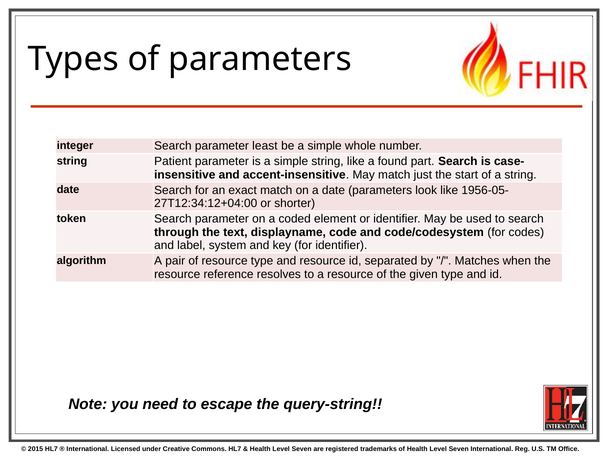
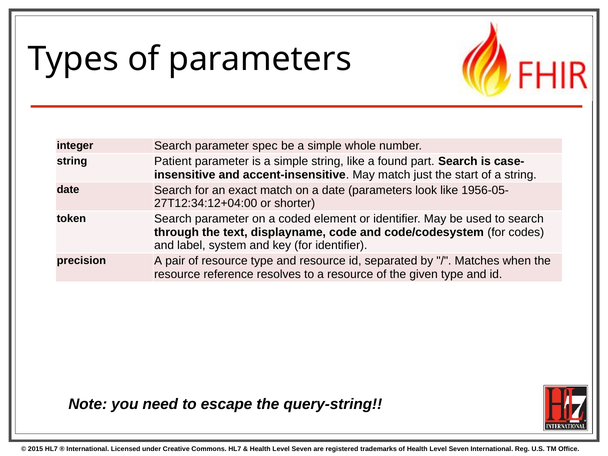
least: least -> spec
algorithm: algorithm -> precision
